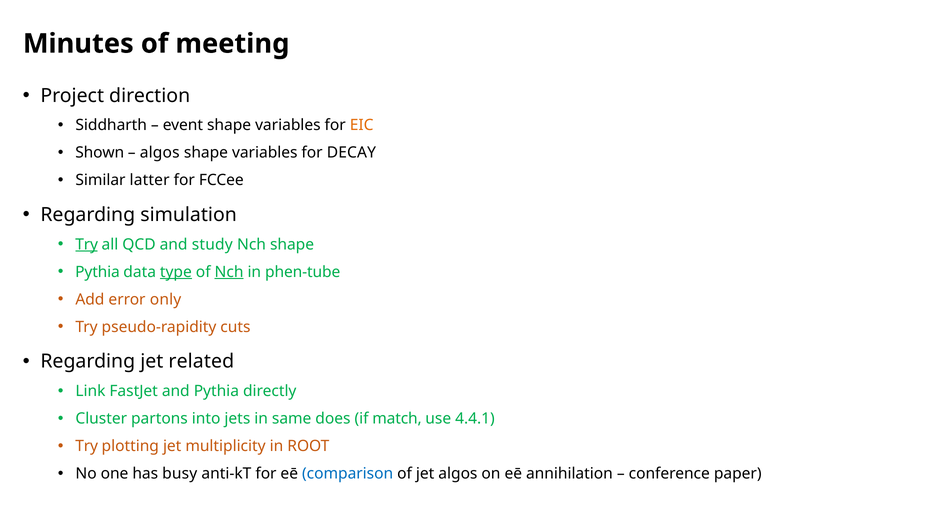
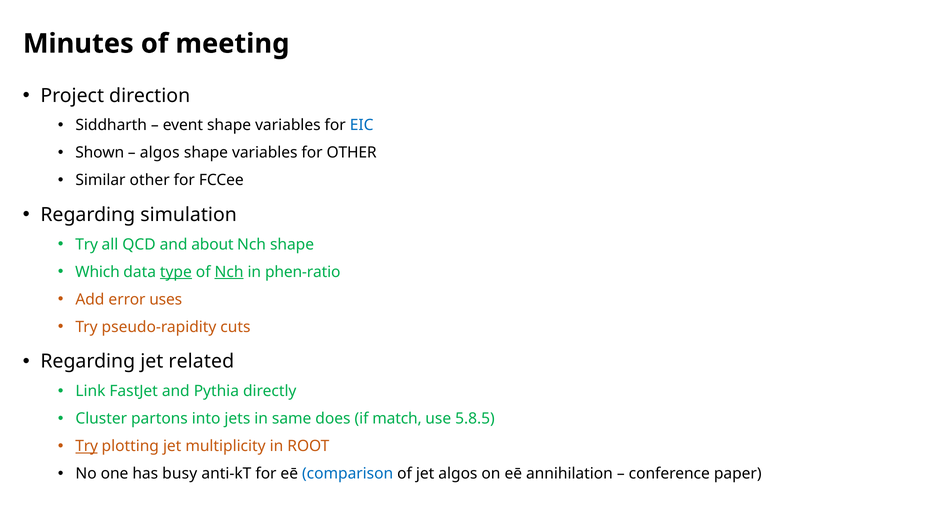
EIC colour: orange -> blue
for DECAY: DECAY -> OTHER
Similar latter: latter -> other
Try at (87, 244) underline: present -> none
study: study -> about
Pythia at (98, 272): Pythia -> Which
phen-tube: phen-tube -> phen-ratio
only: only -> uses
4.4.1: 4.4.1 -> 5.8.5
Try at (87, 446) underline: none -> present
